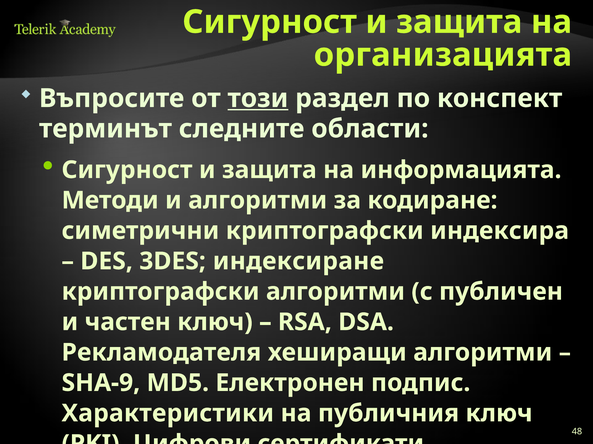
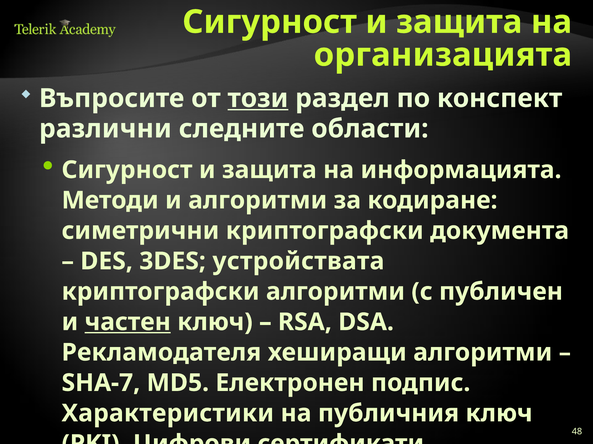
терминът: терминът -> различни
индексира: индексира -> документа
индексиране: индексиране -> устройствата
частен underline: none -> present
SHA-9: SHA-9 -> SHA-7
